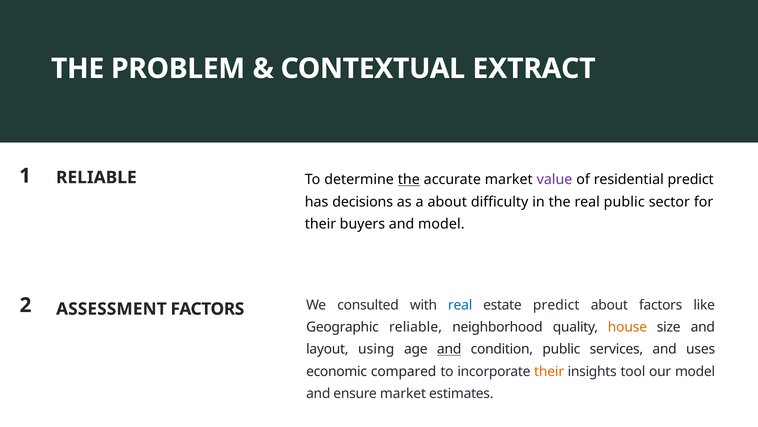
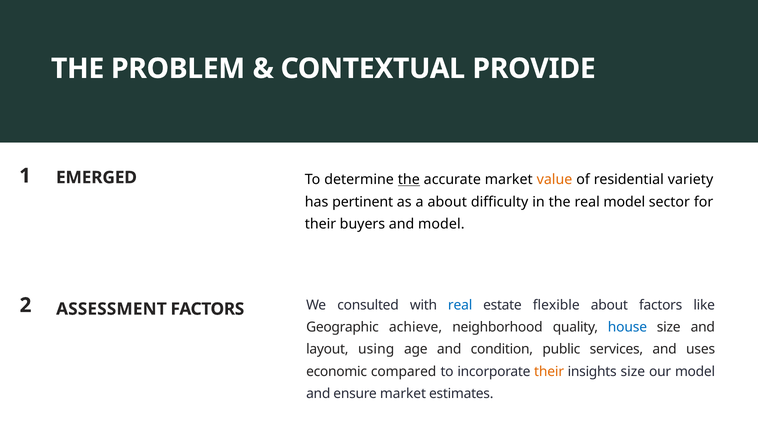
EXTRACT: EXTRACT -> PROVIDE
1 RELIABLE: RELIABLE -> EMERGED
value colour: purple -> orange
residential predict: predict -> variety
decisions: decisions -> pertinent
real public: public -> model
estate predict: predict -> flexible
Geographic reliable: reliable -> achieve
house colour: orange -> blue
and at (449, 349) underline: present -> none
insights tool: tool -> size
